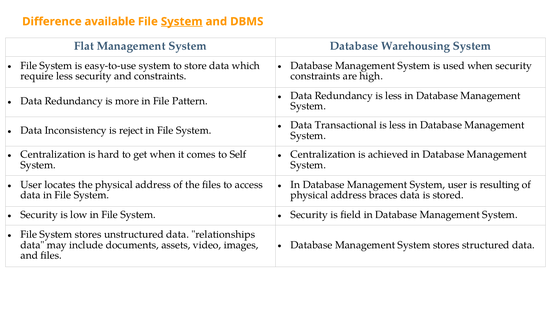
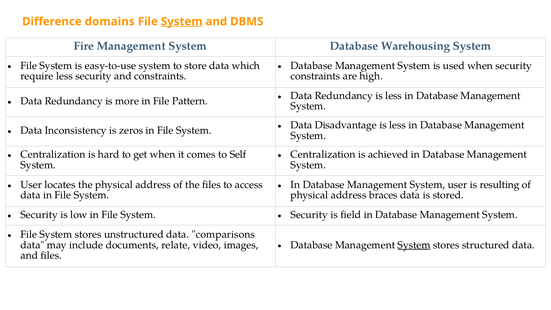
available: available -> domains
Flat: Flat -> Fire
Transactional: Transactional -> Disadvantage
reject: reject -> zeros
relationships: relationships -> comparisons
System at (414, 245) underline: none -> present
assets: assets -> relate
